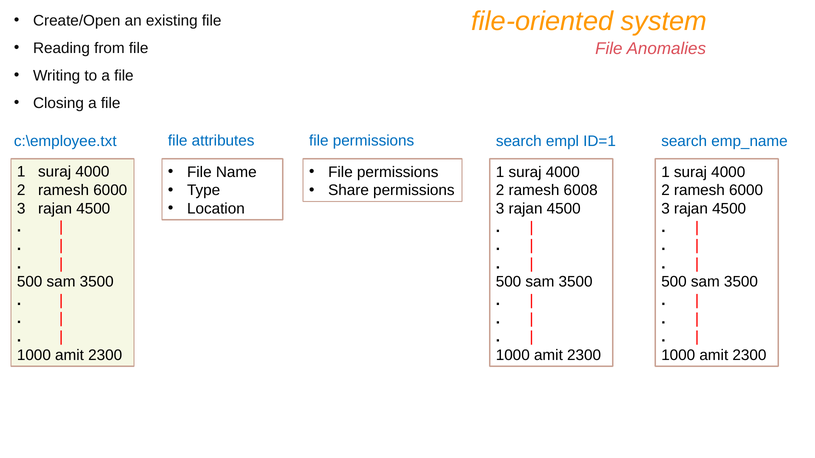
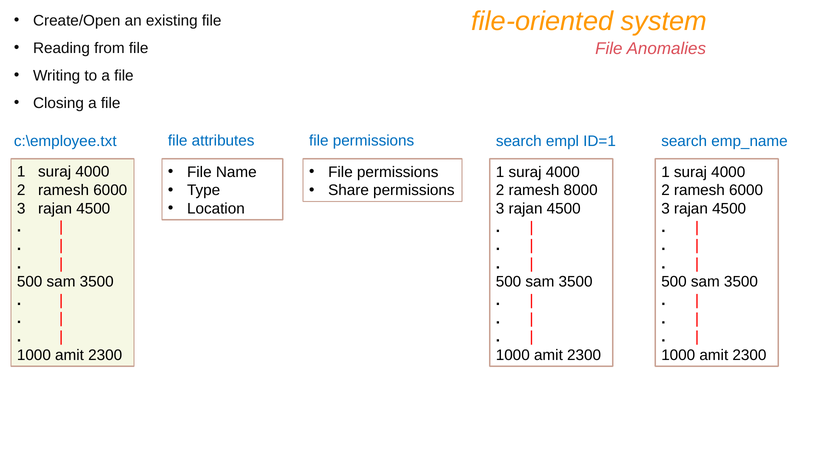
6008: 6008 -> 8000
